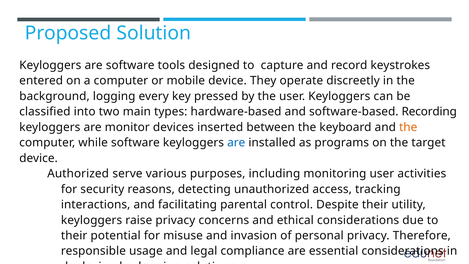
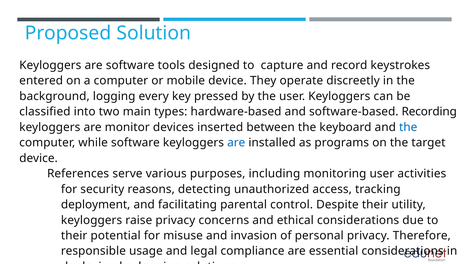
the at (408, 127) colour: orange -> blue
Authorized: Authorized -> References
interactions: interactions -> deployment
